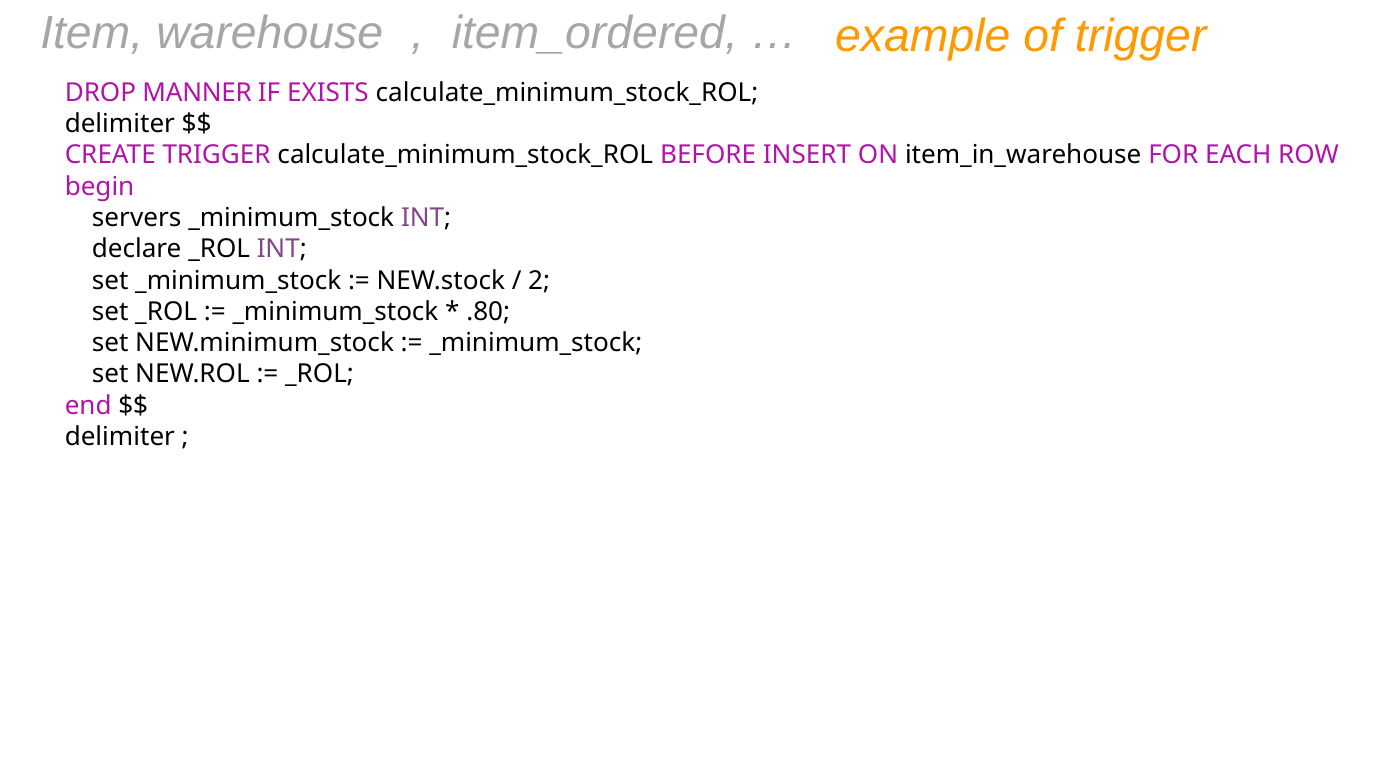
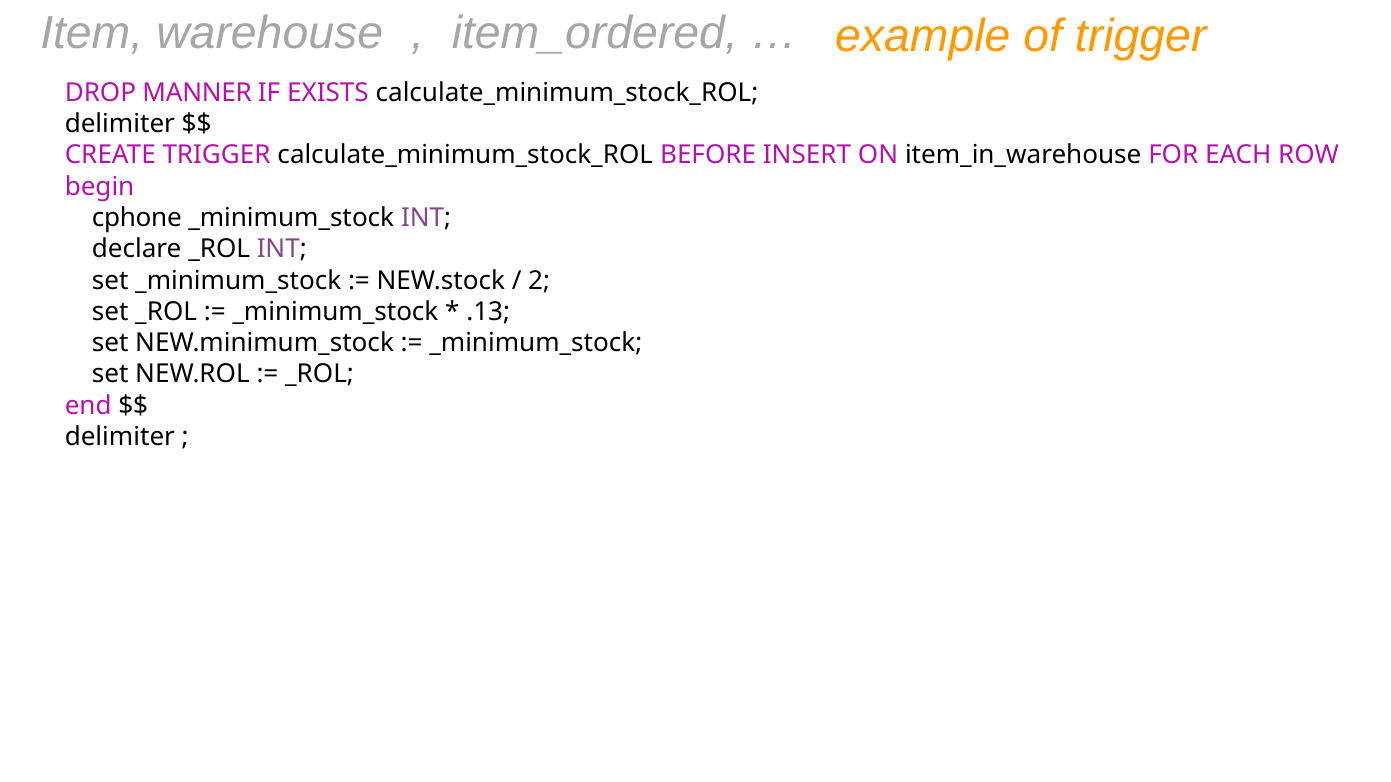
servers: servers -> cphone
.80: .80 -> .13
